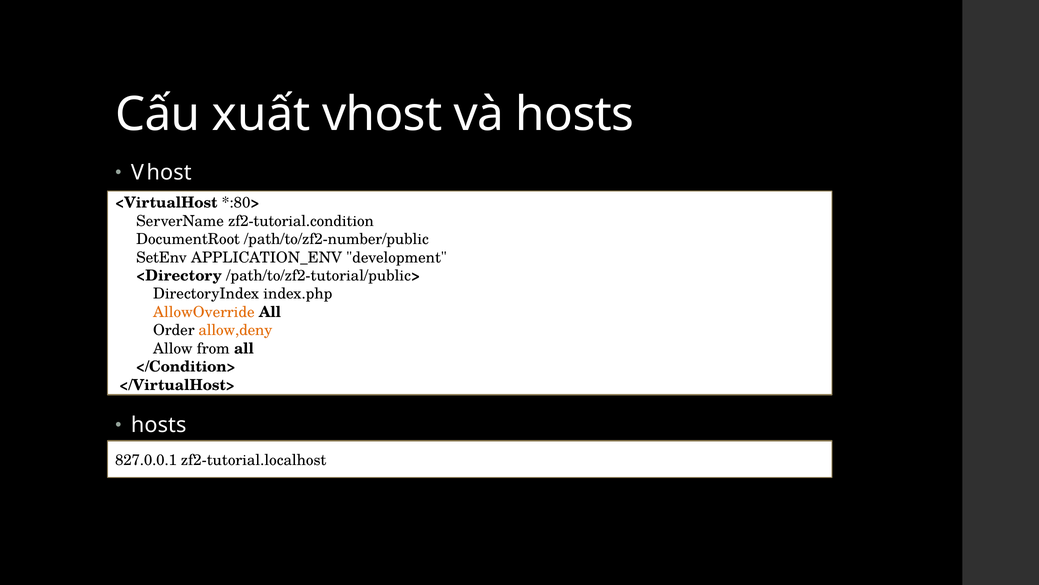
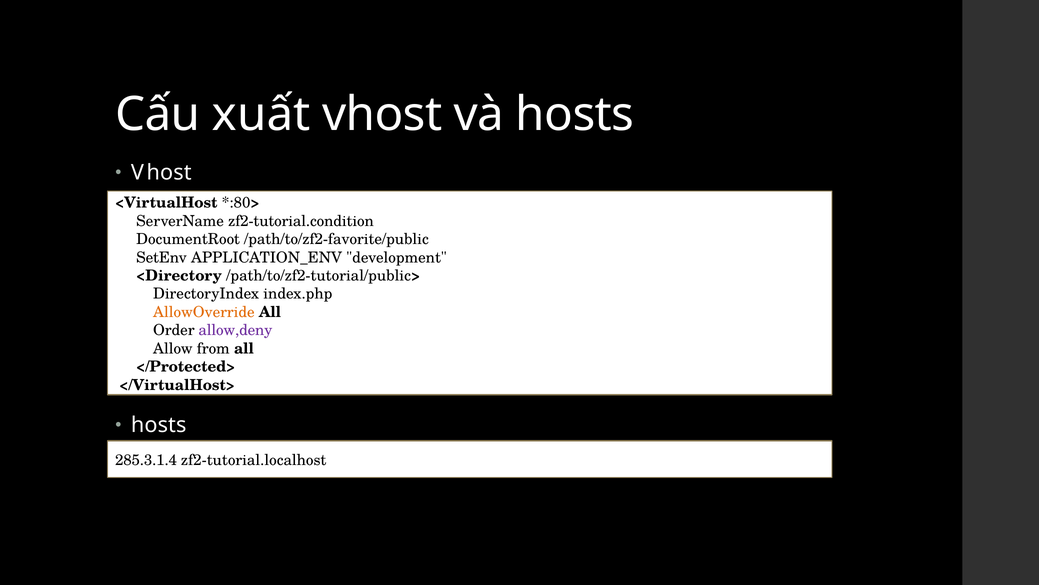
/path/to/zf2-number/public: /path/to/zf2-number/public -> /path/to/zf2-favorite/public
allow,deny colour: orange -> purple
</Condition>: </Condition> -> </Protected>
827.0.0.1: 827.0.0.1 -> 285.3.1.4
